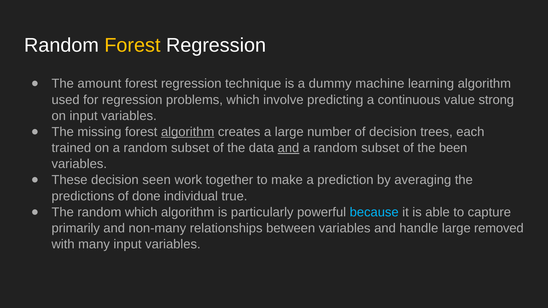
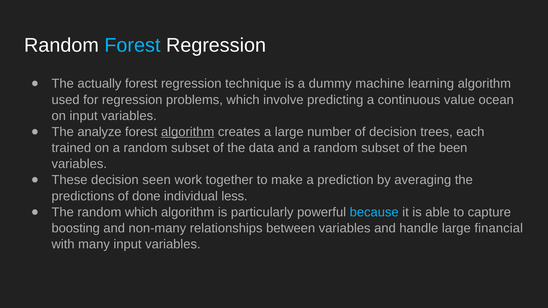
Forest at (132, 45) colour: yellow -> light blue
amount: amount -> actually
strong: strong -> ocean
missing: missing -> analyze
and at (288, 148) underline: present -> none
true: true -> less
primarily: primarily -> boosting
removed: removed -> financial
